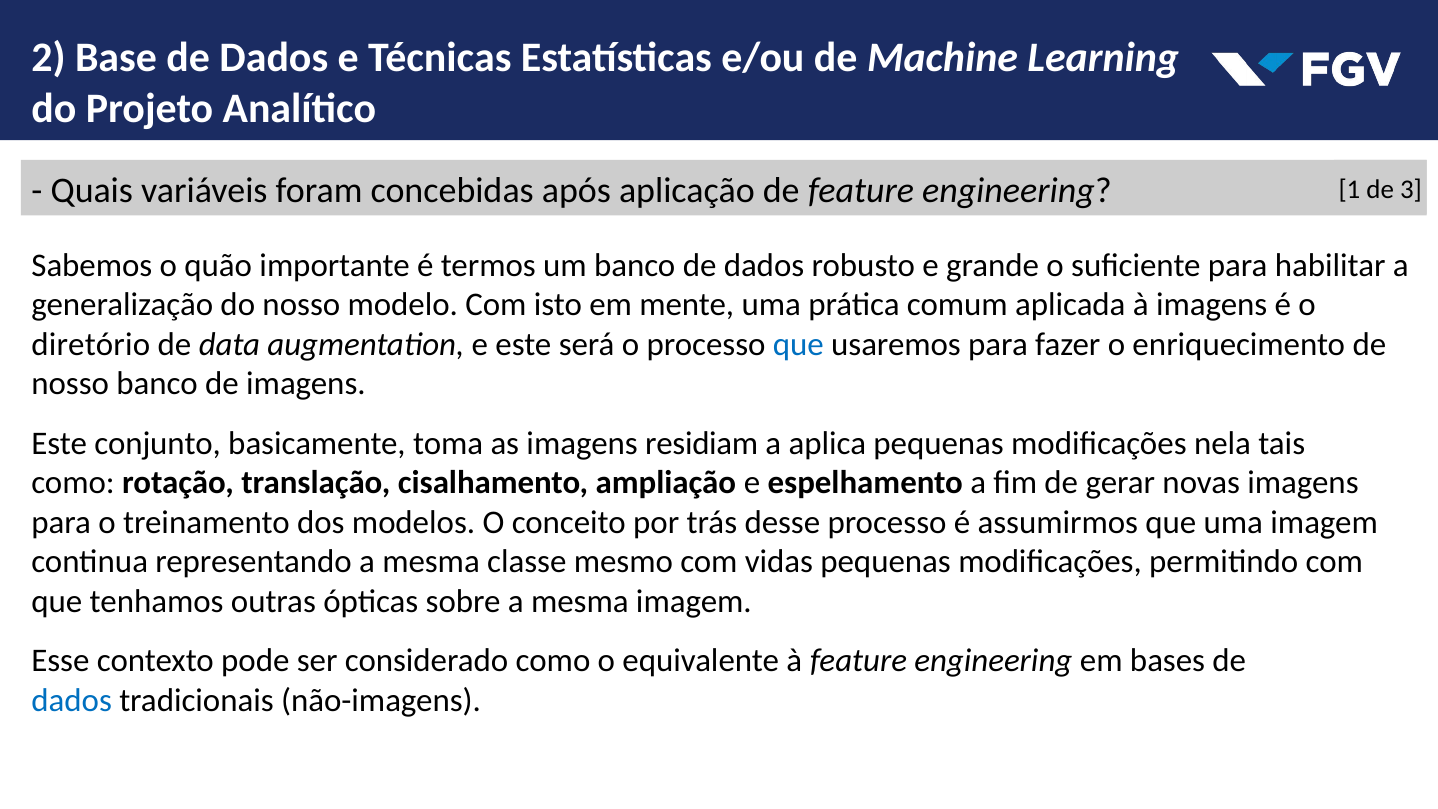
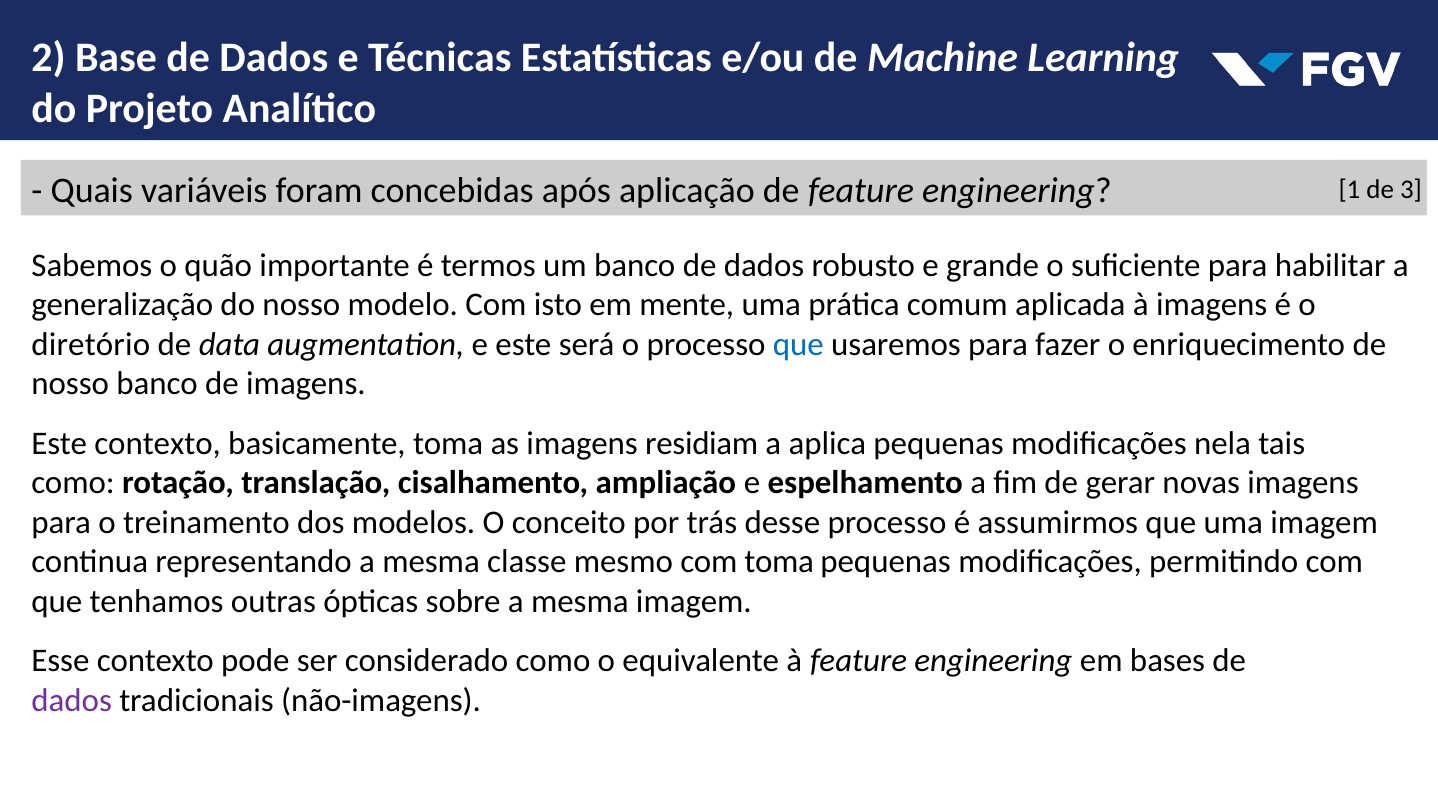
Este conjunto: conjunto -> contexto
com vidas: vidas -> toma
dados at (72, 700) colour: blue -> purple
